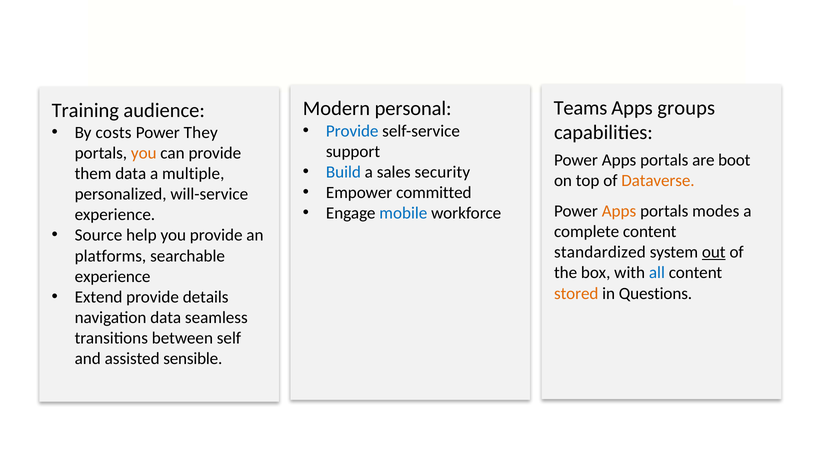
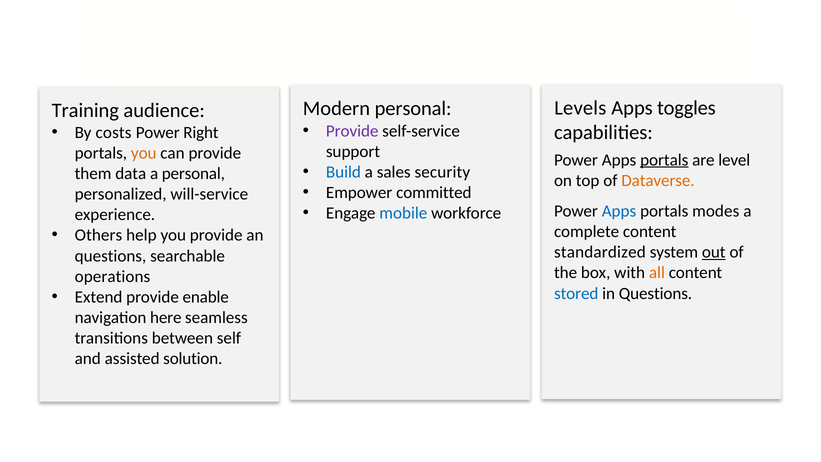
Teams: Teams -> Levels
groups: groups -> toggles
Provide at (352, 131) colour: blue -> purple
Power They: They -> Right
portals at (664, 160) underline: none -> present
boot: boot -> level
a multiple: multiple -> personal
Apps at (619, 211) colour: orange -> blue
Source: Source -> Others
platforms at (110, 256): platforms -> questions
all colour: blue -> orange
experience at (113, 276): experience -> operations
stored colour: orange -> blue
details: details -> enable
navigation data: data -> here
sensible: sensible -> solution
